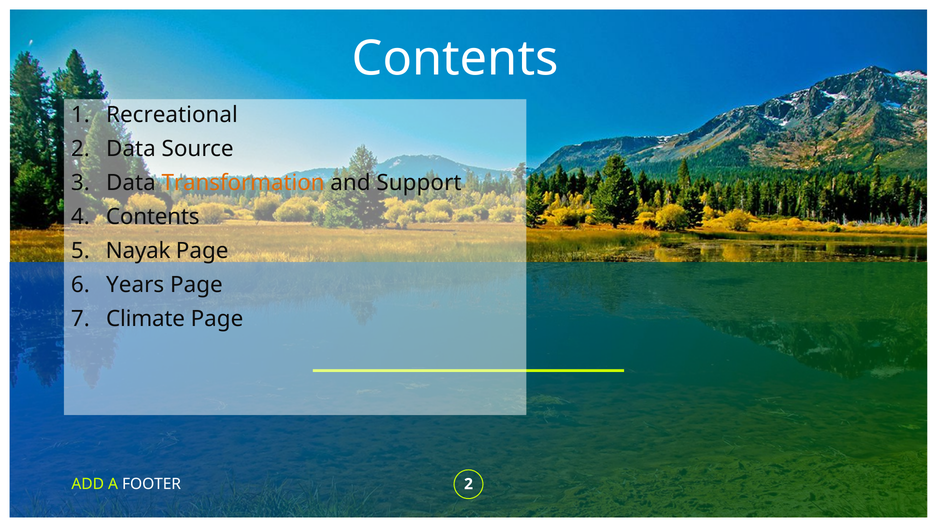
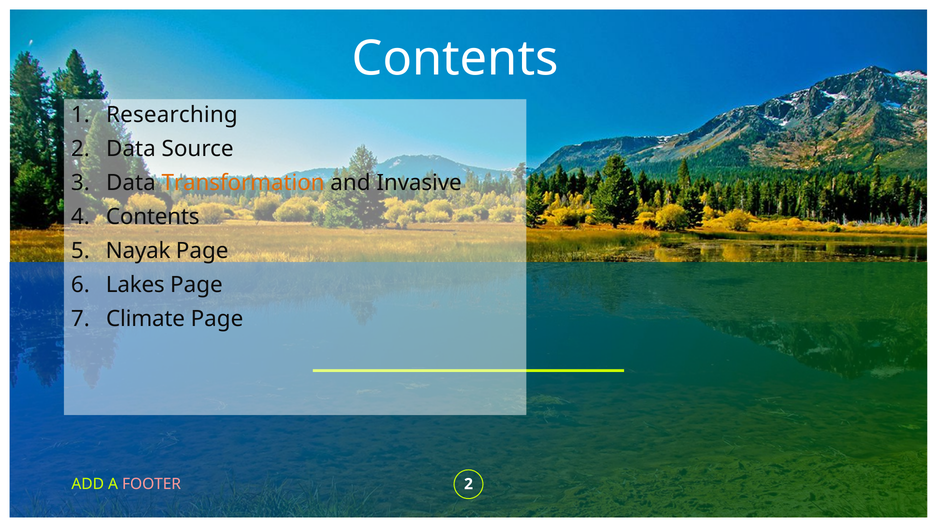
Recreational: Recreational -> Researching
Support: Support -> Invasive
Years: Years -> Lakes
FOOTER colour: white -> pink
